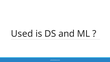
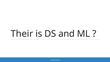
Used: Used -> Their
